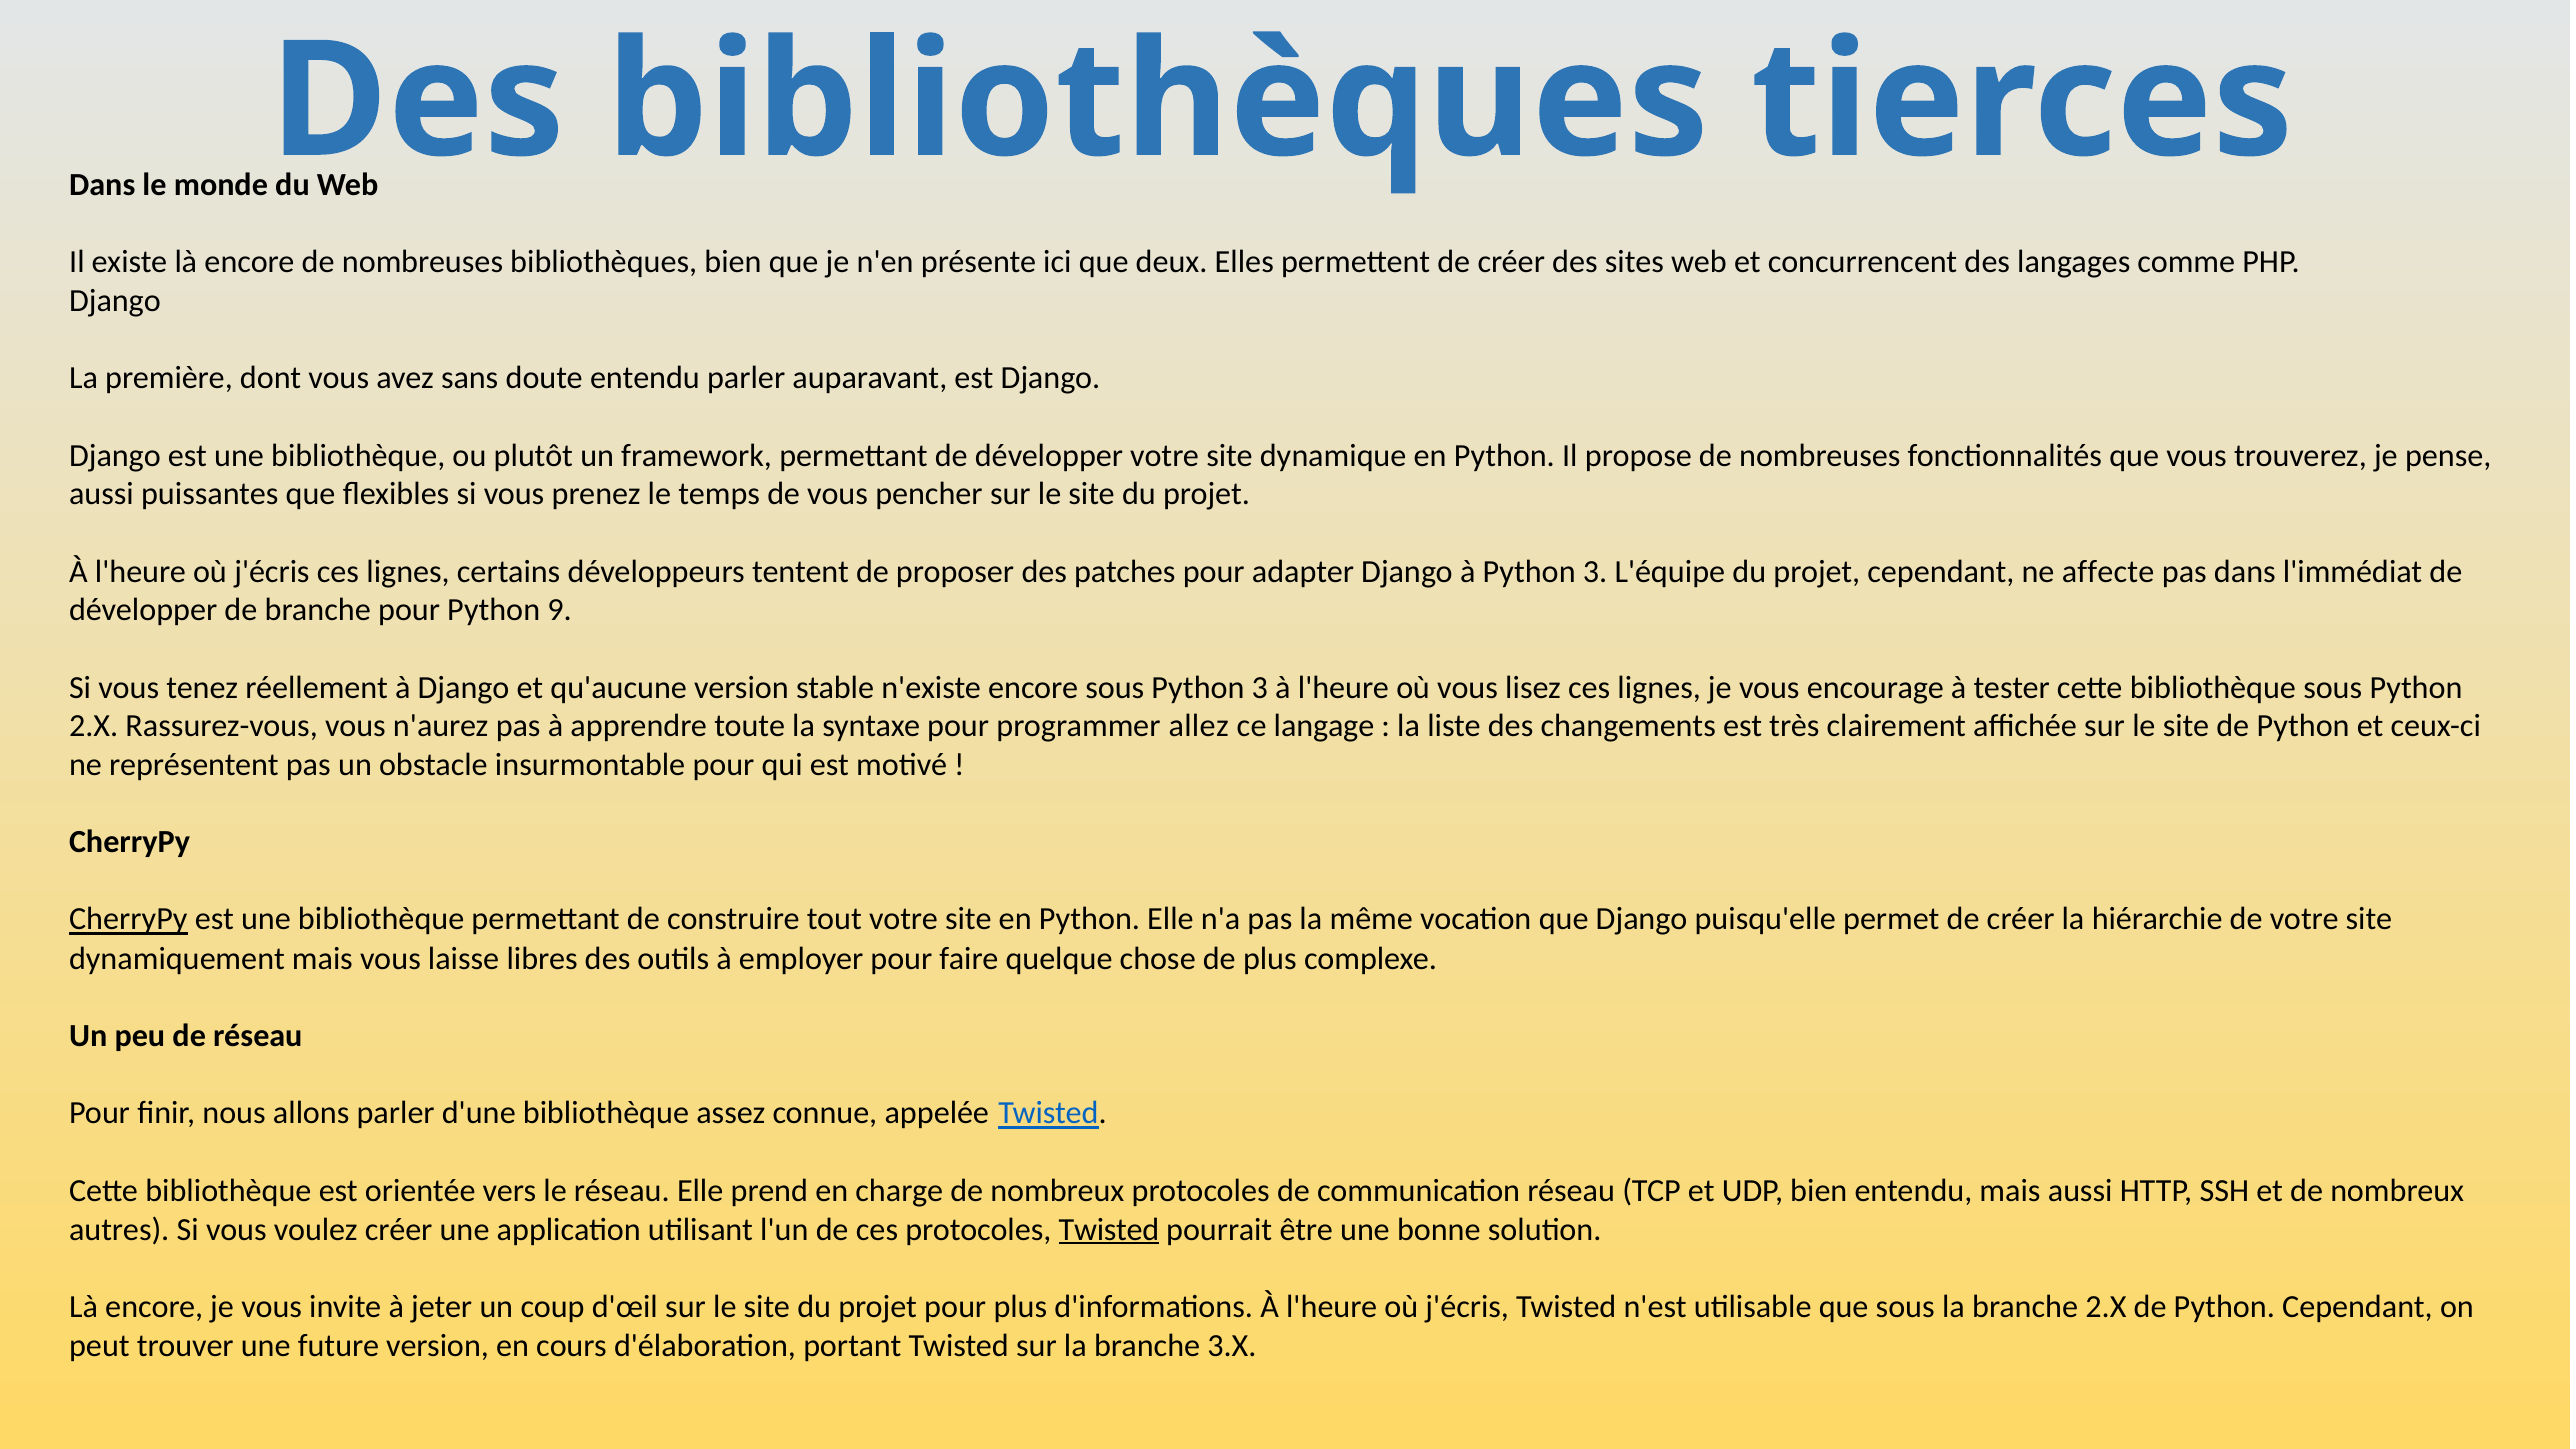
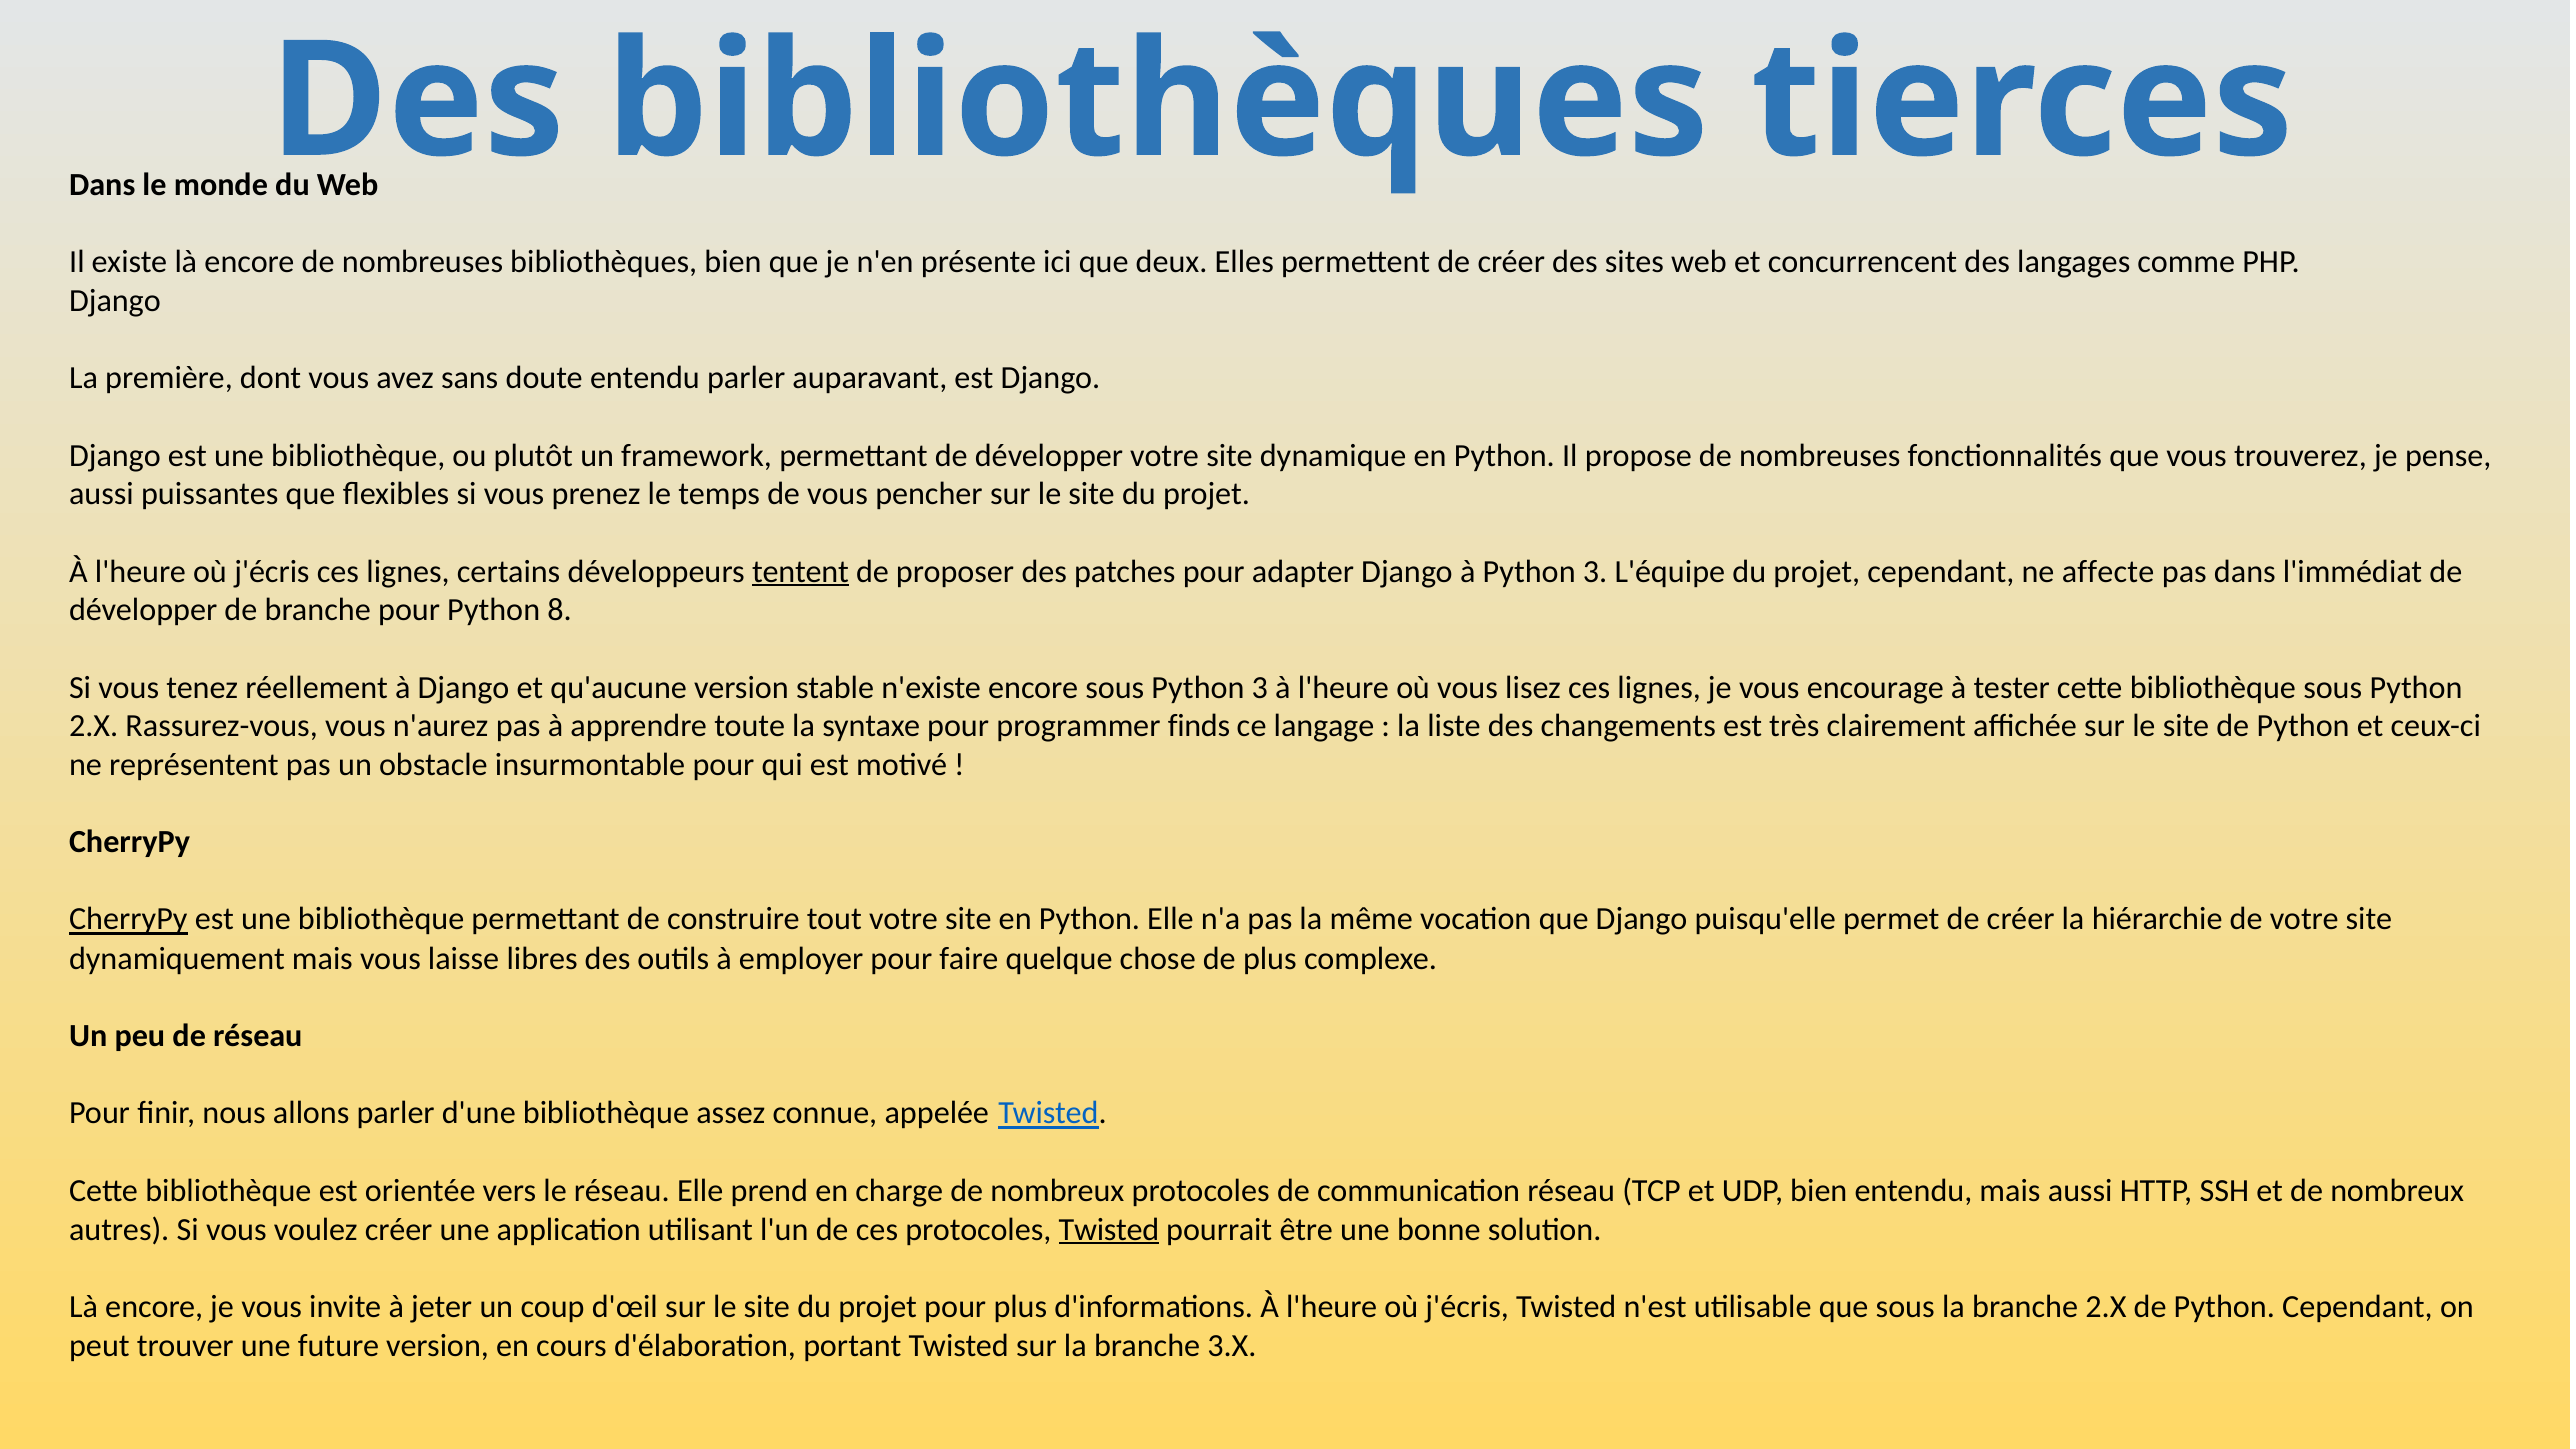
tentent underline: none -> present
9: 9 -> 8
allez: allez -> finds
